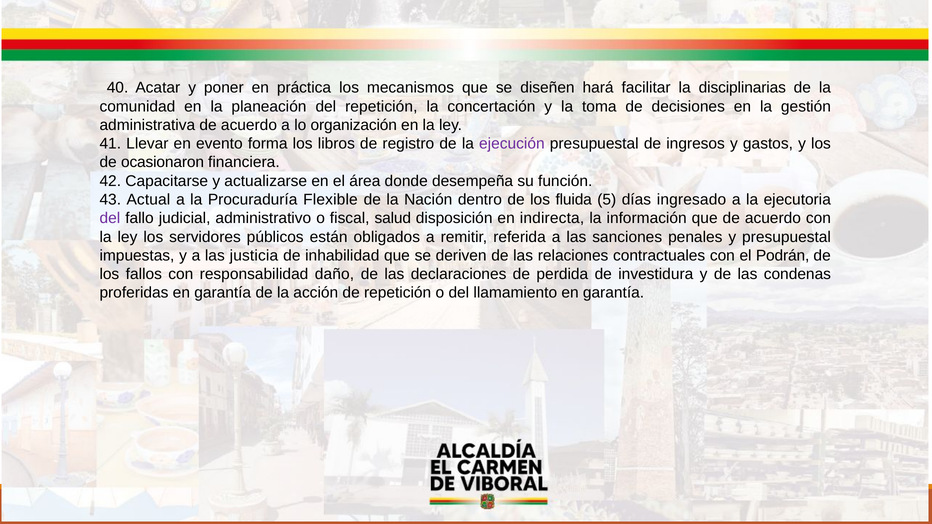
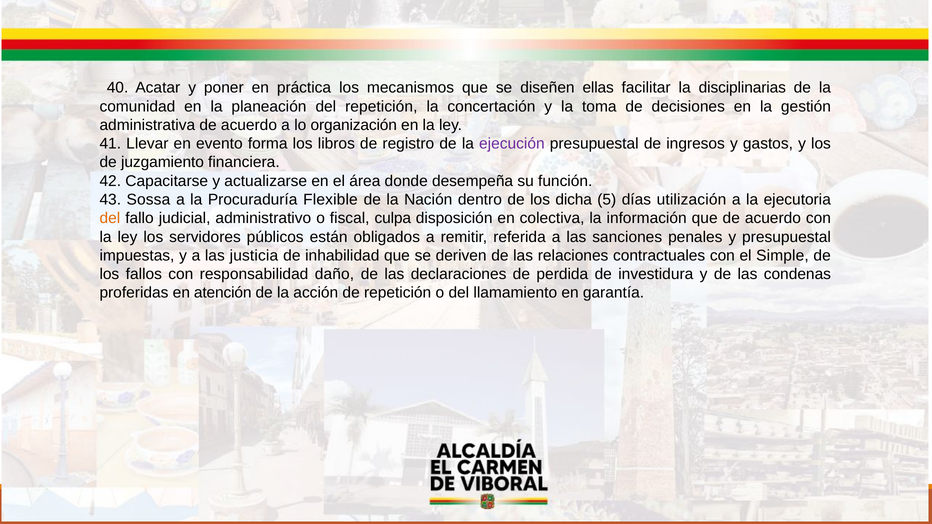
hará: hará -> ellas
ocasionaron: ocasionaron -> juzgamiento
Actual: Actual -> Sossa
fluida: fluida -> dicha
ingresado: ingresado -> utilización
del at (110, 218) colour: purple -> orange
salud: salud -> culpa
indirecta: indirecta -> colectiva
Podrán: Podrán -> Simple
proferidas en garantía: garantía -> atención
